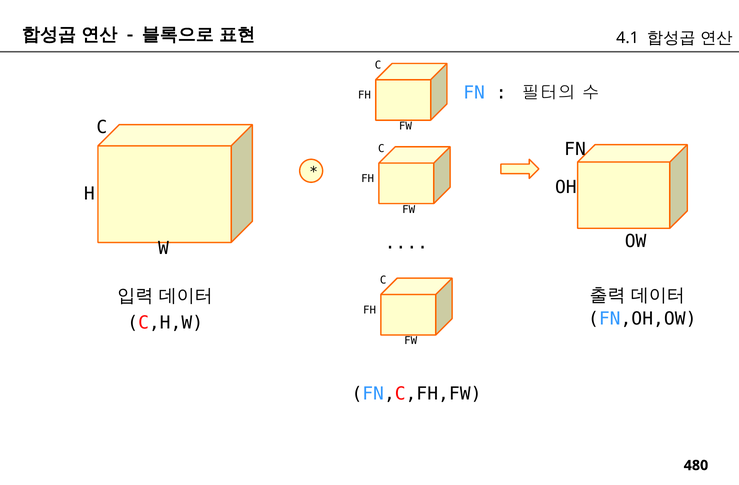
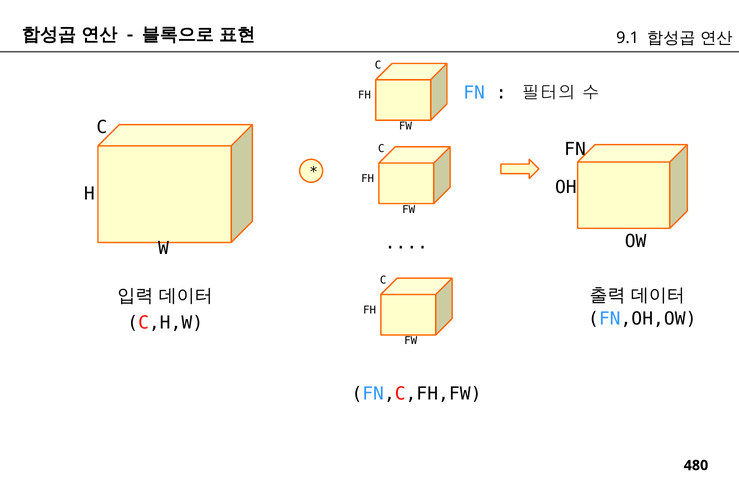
4.1: 4.1 -> 9.1
